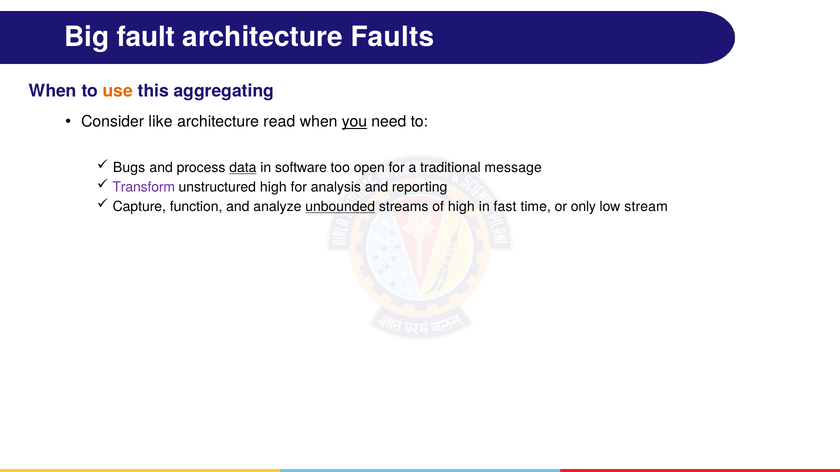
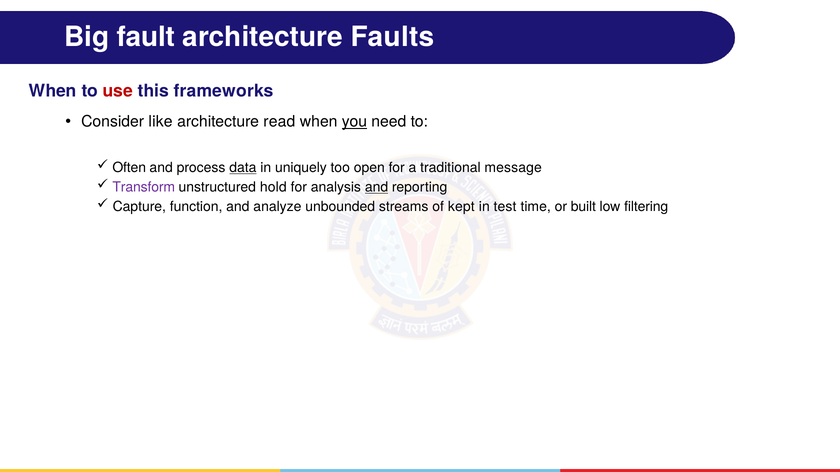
use colour: orange -> red
aggregating: aggregating -> frameworks
Bugs: Bugs -> Often
software: software -> uniquely
unstructured high: high -> hold
and at (377, 187) underline: none -> present
unbounded underline: present -> none
of high: high -> kept
fast: fast -> test
only: only -> built
stream: stream -> filtering
